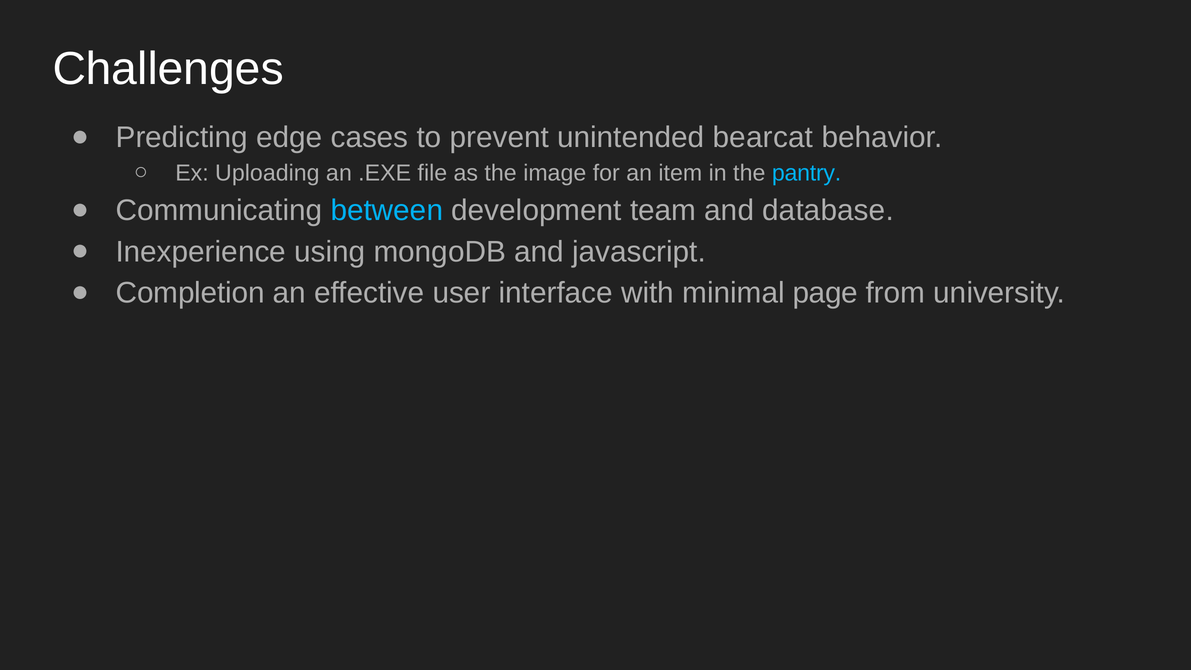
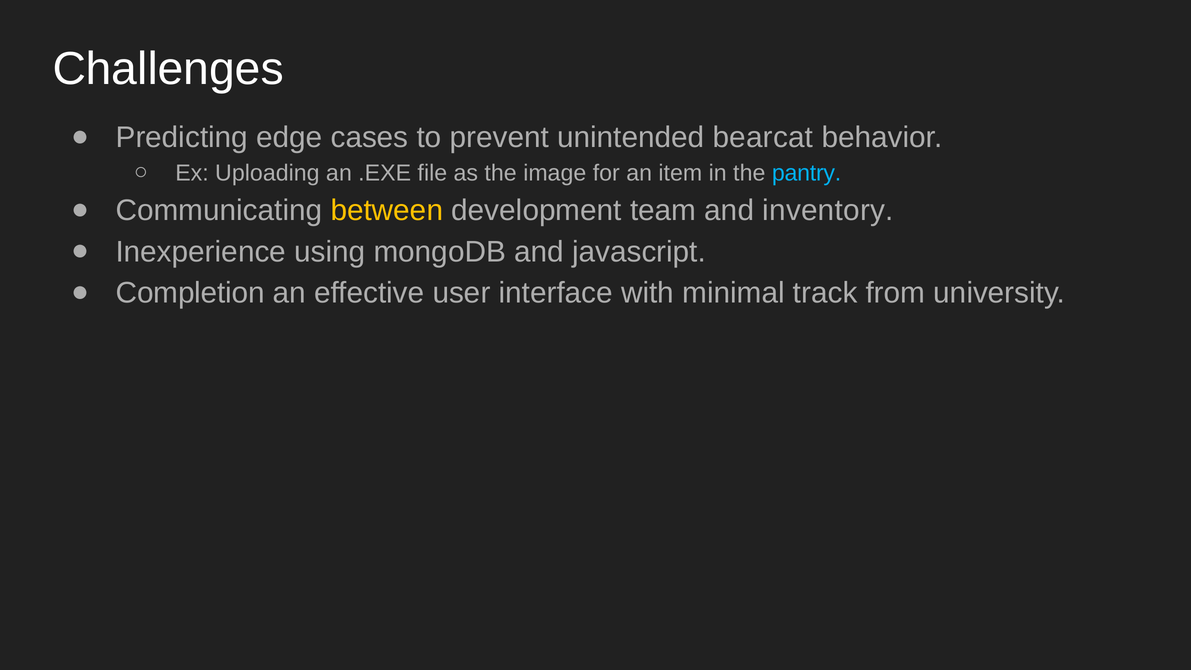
between colour: light blue -> yellow
database: database -> inventory
page: page -> track
